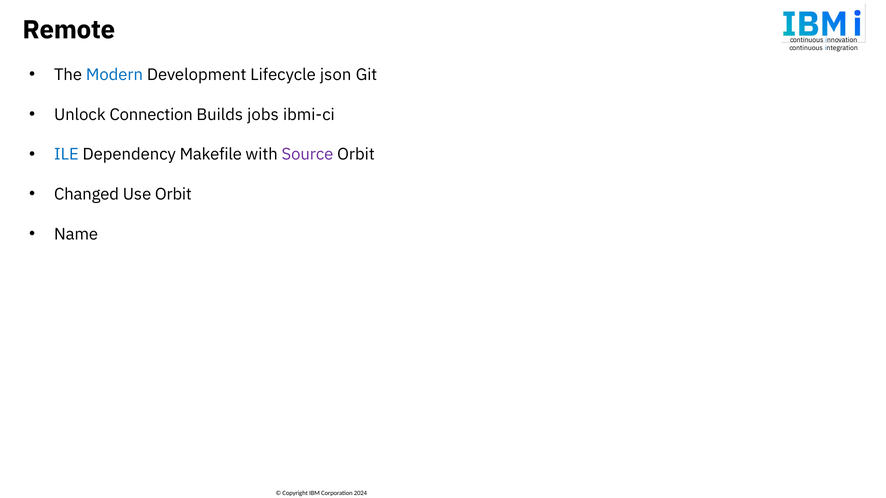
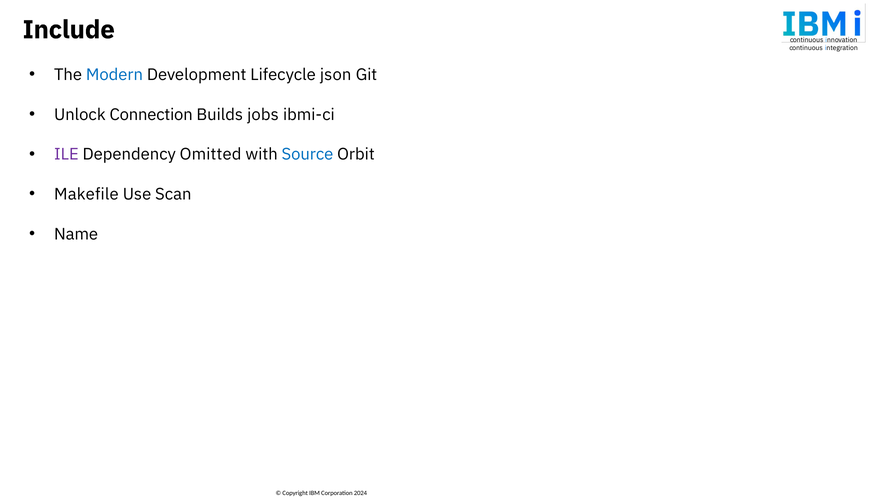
Remote: Remote -> Include
ILE colour: blue -> purple
Makefile: Makefile -> Omitted
Source colour: purple -> blue
Changed: Changed -> Makefile
Use Orbit: Orbit -> Scan
